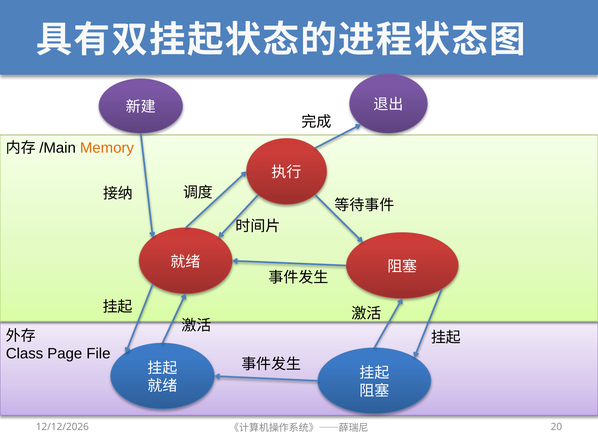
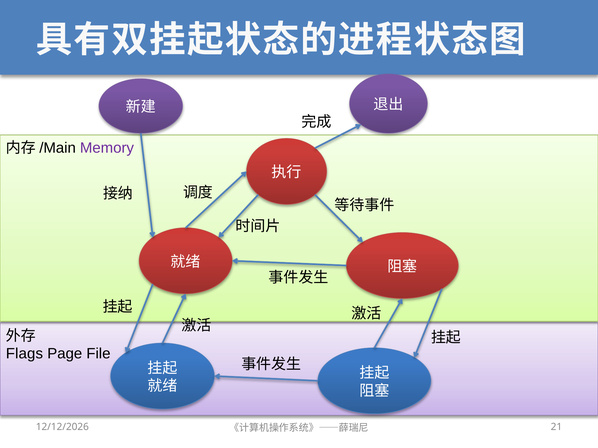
Memory colour: orange -> purple
Class: Class -> Flags
20: 20 -> 21
